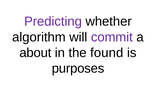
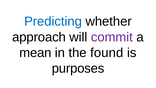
Predicting colour: purple -> blue
algorithm: algorithm -> approach
about: about -> mean
